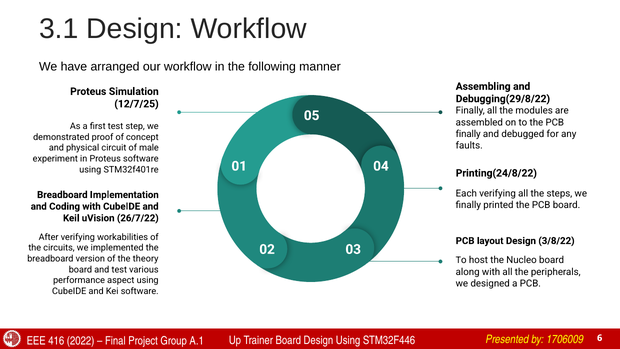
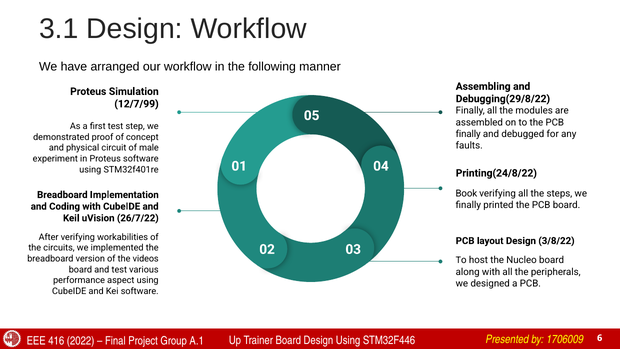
12/7/25: 12/7/25 -> 12/7/99
Each: Each -> Book
theory: theory -> videos
